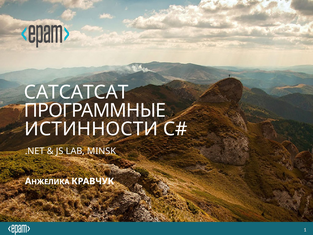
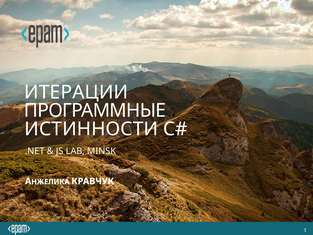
CATCATCAT: CATCATCAT -> ИТЕРАЦИИ
